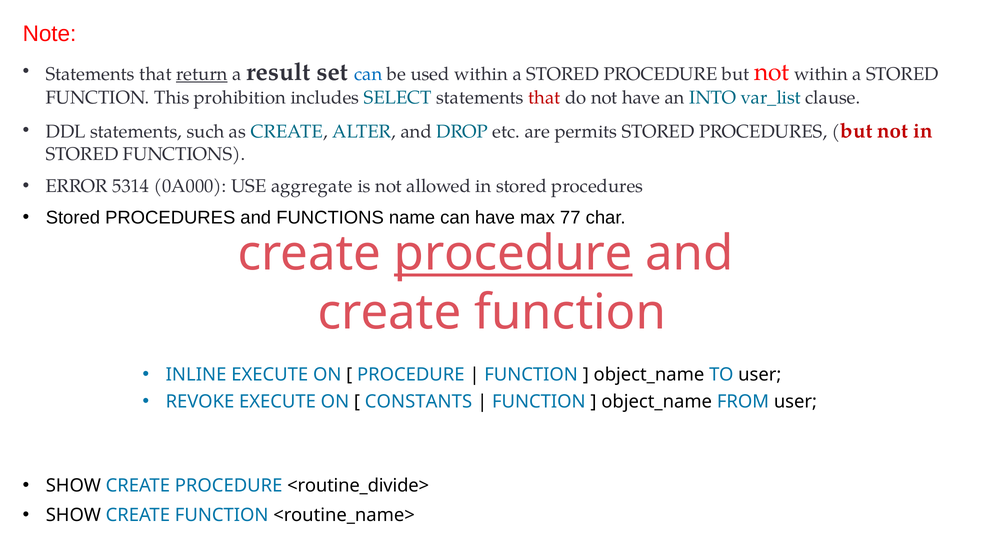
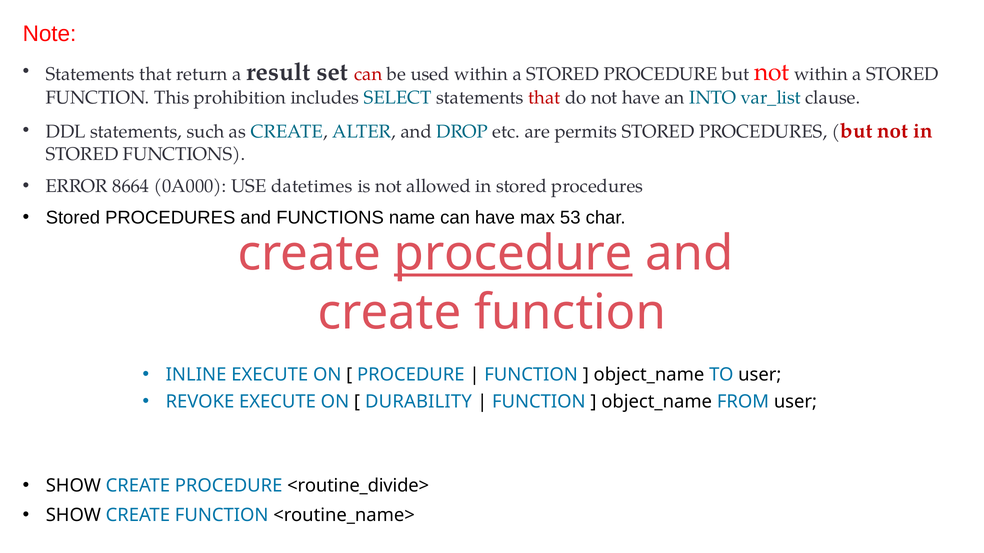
return underline: present -> none
can at (368, 74) colour: blue -> red
5314: 5314 -> 8664
aggregate: aggregate -> datetimes
77: 77 -> 53
CONSTANTS: CONSTANTS -> DURABILITY
